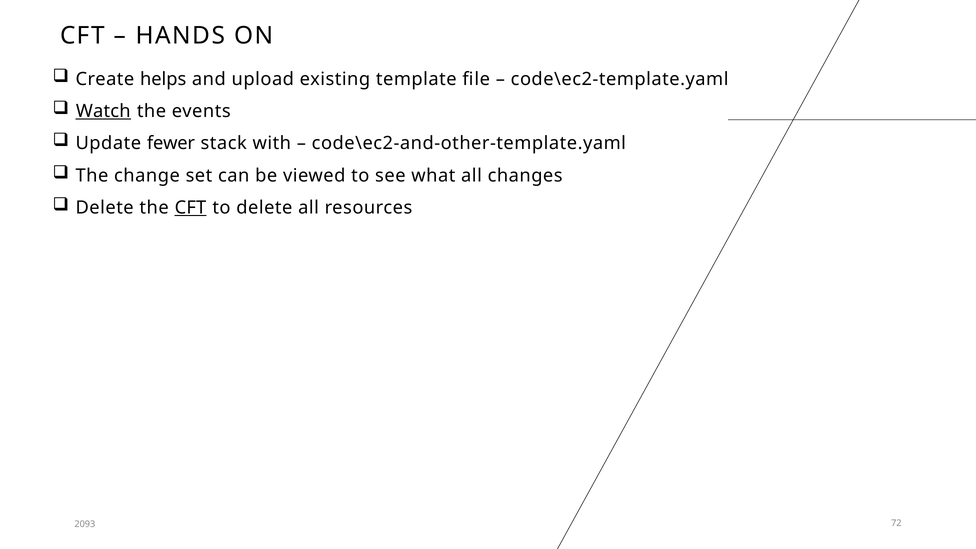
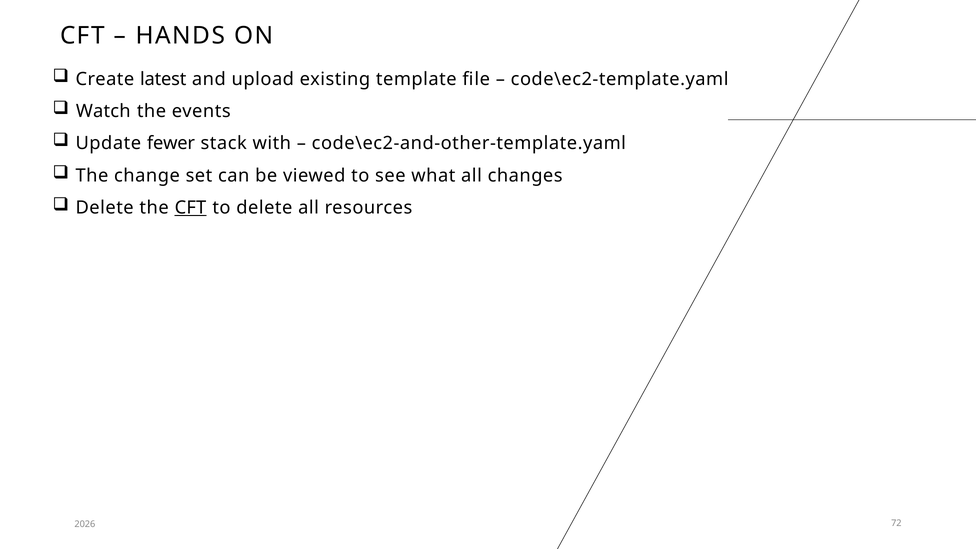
helps: helps -> latest
Watch underline: present -> none
2093: 2093 -> 2026
